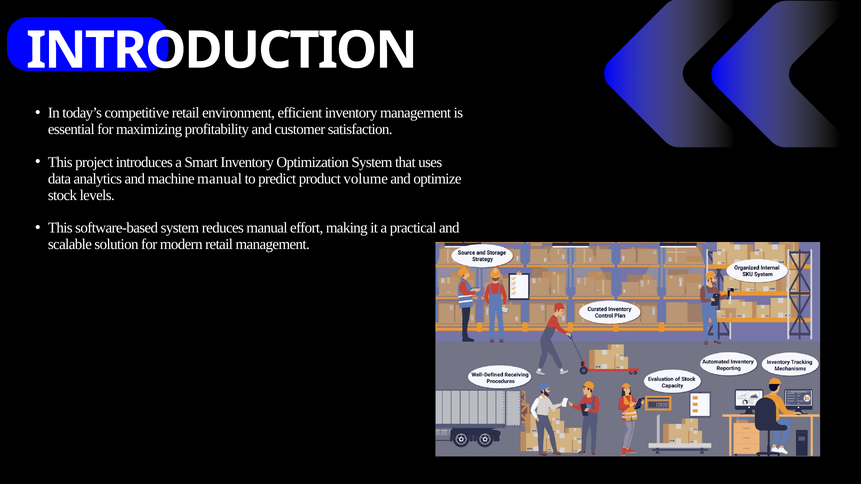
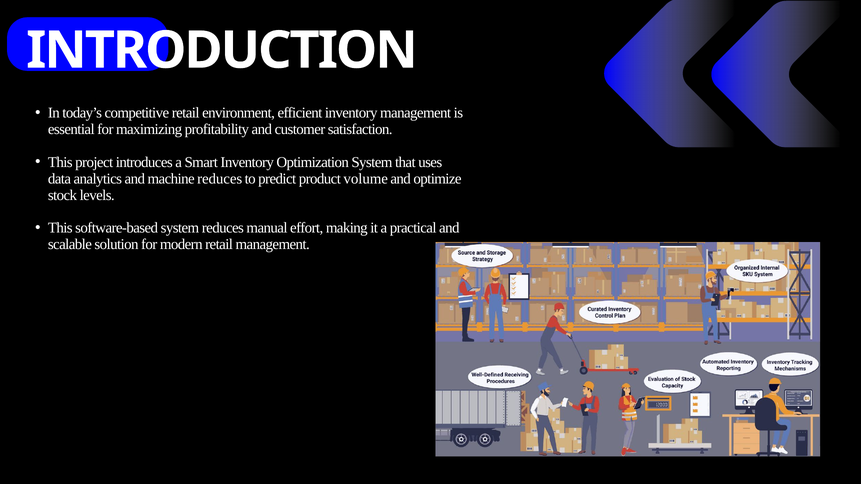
machine manual: manual -> reduces
